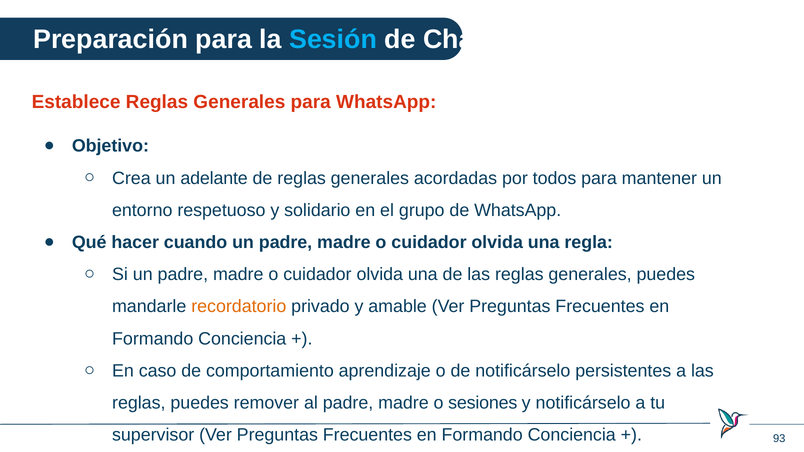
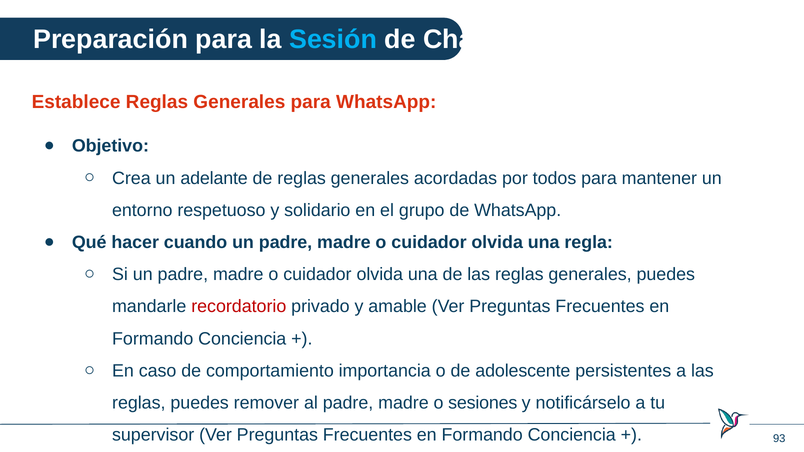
recordatorio colour: orange -> red
aprendizaje: aprendizaje -> importancia
de notificárselo: notificárselo -> adolescente
